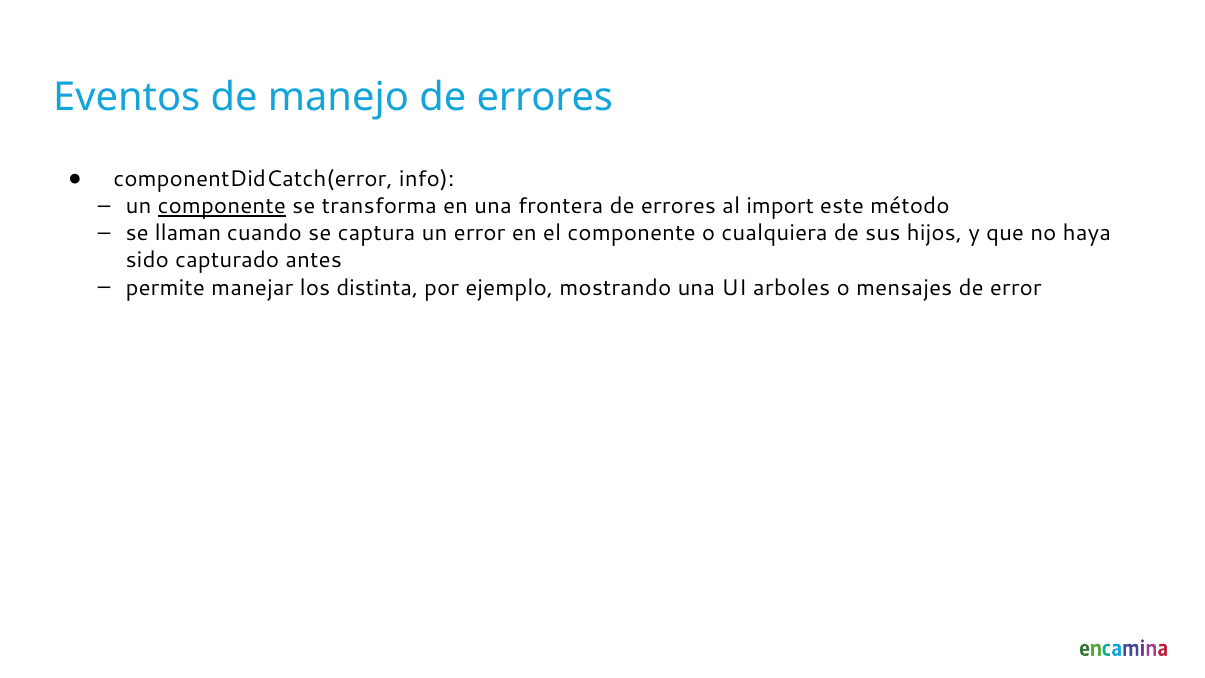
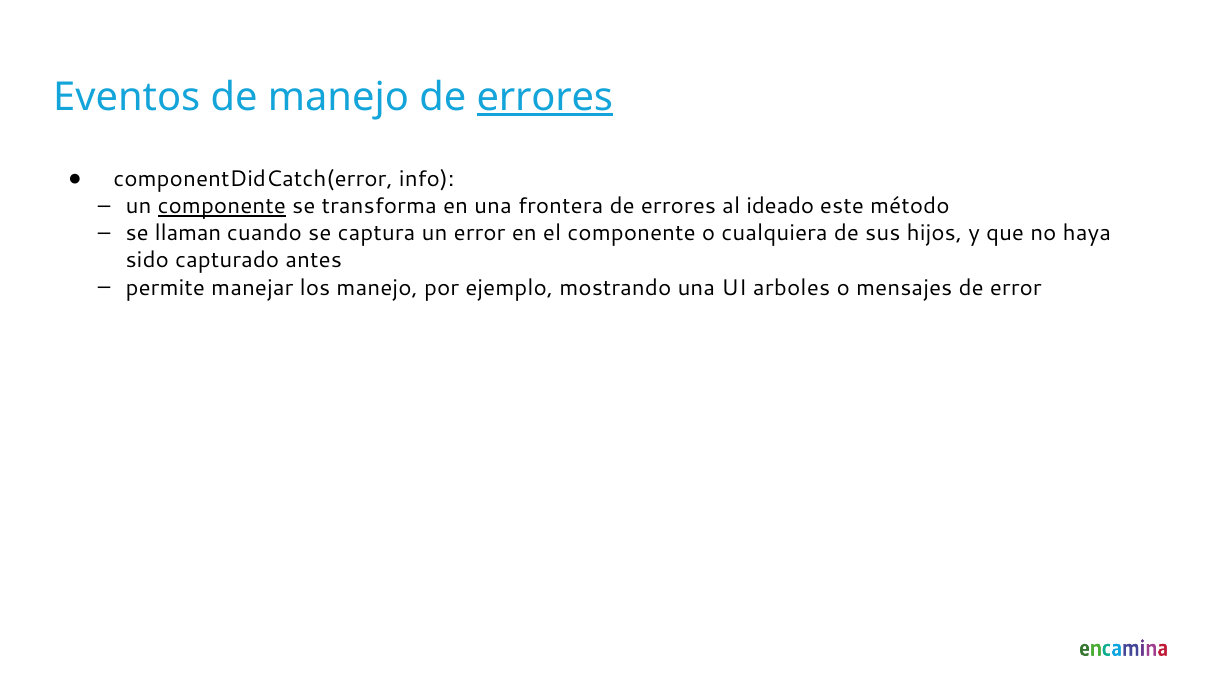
errores at (545, 97) underline: none -> present
import: import -> ideado
los distinta: distinta -> manejo
